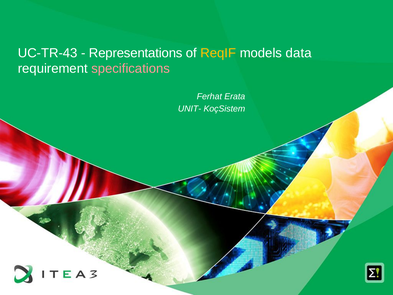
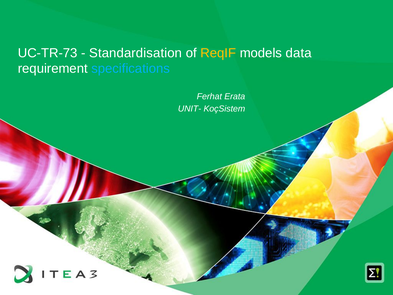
UC-TR-43: UC-TR-43 -> UC-TR-73
Representations: Representations -> Standardisation
specifications colour: pink -> light blue
